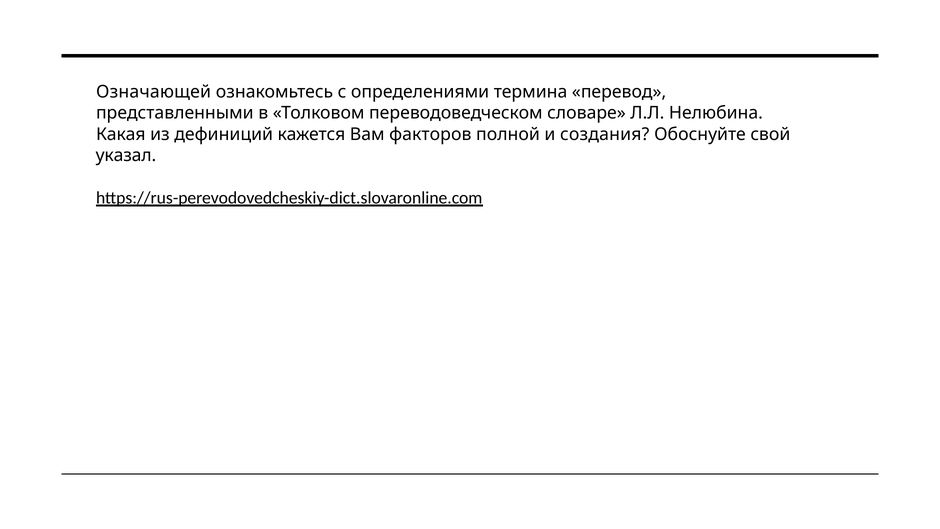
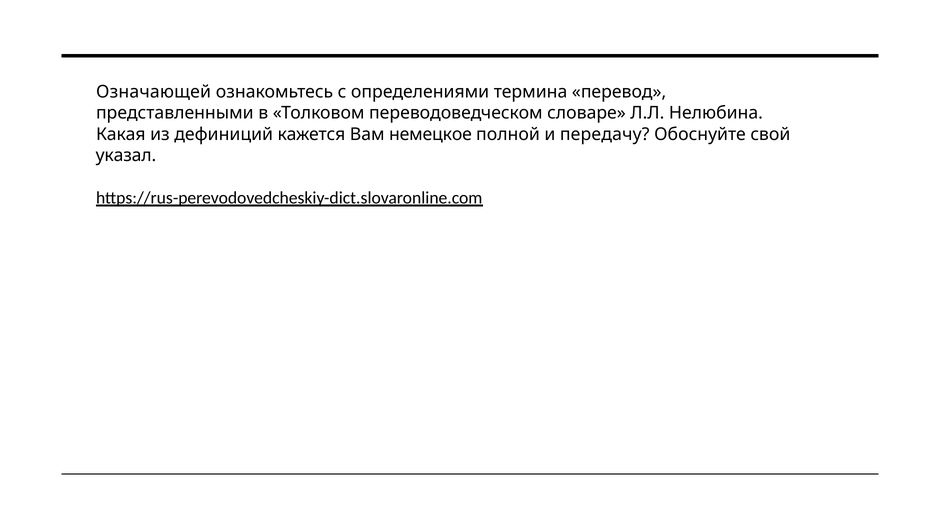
факторов: факторов -> немецкое
создания: создания -> передачу
